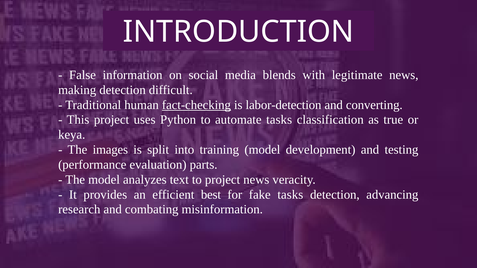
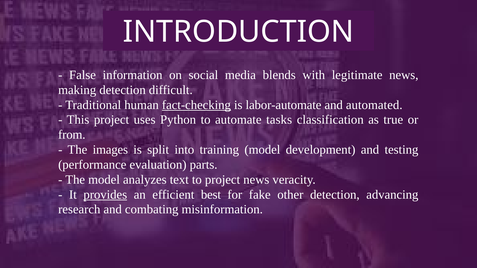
labor-detection: labor-detection -> labor-automate
converting: converting -> automated
keya: keya -> from
provides underline: none -> present
fake tasks: tasks -> other
